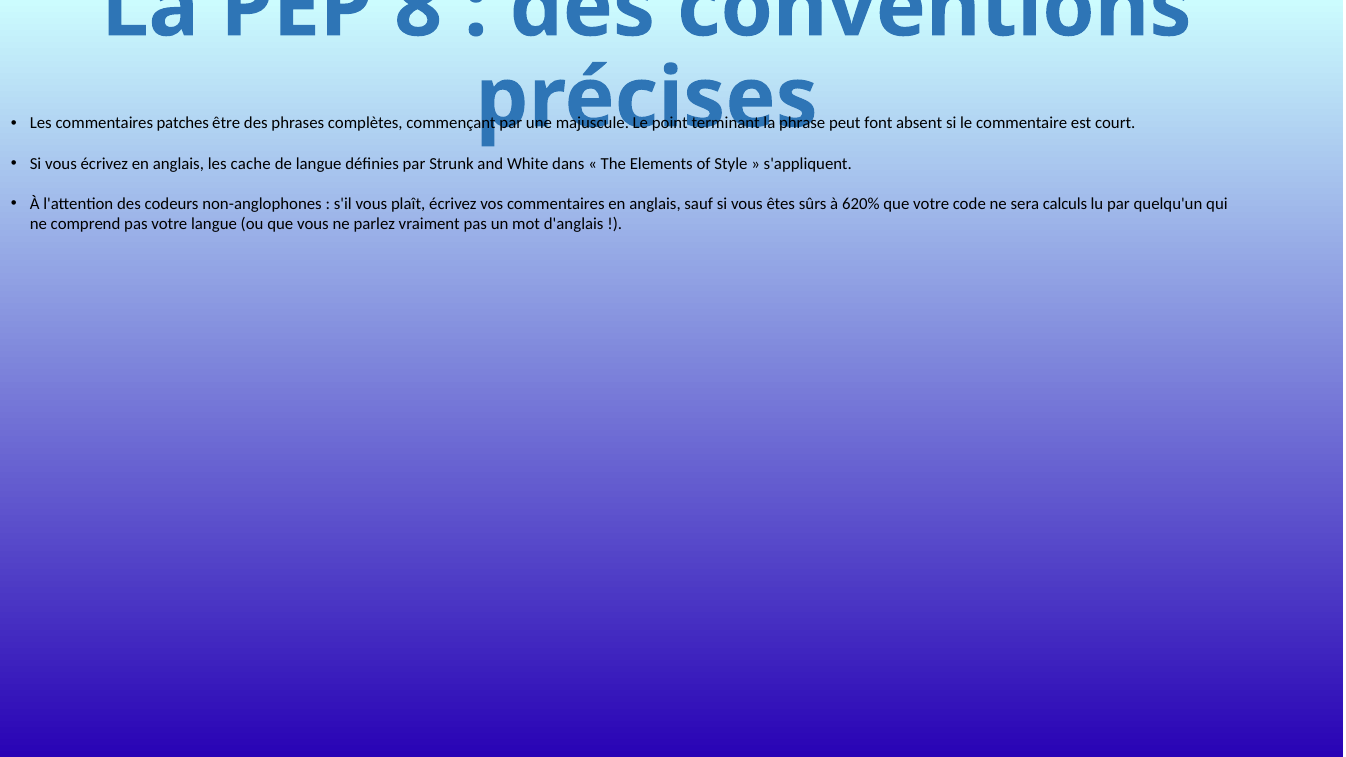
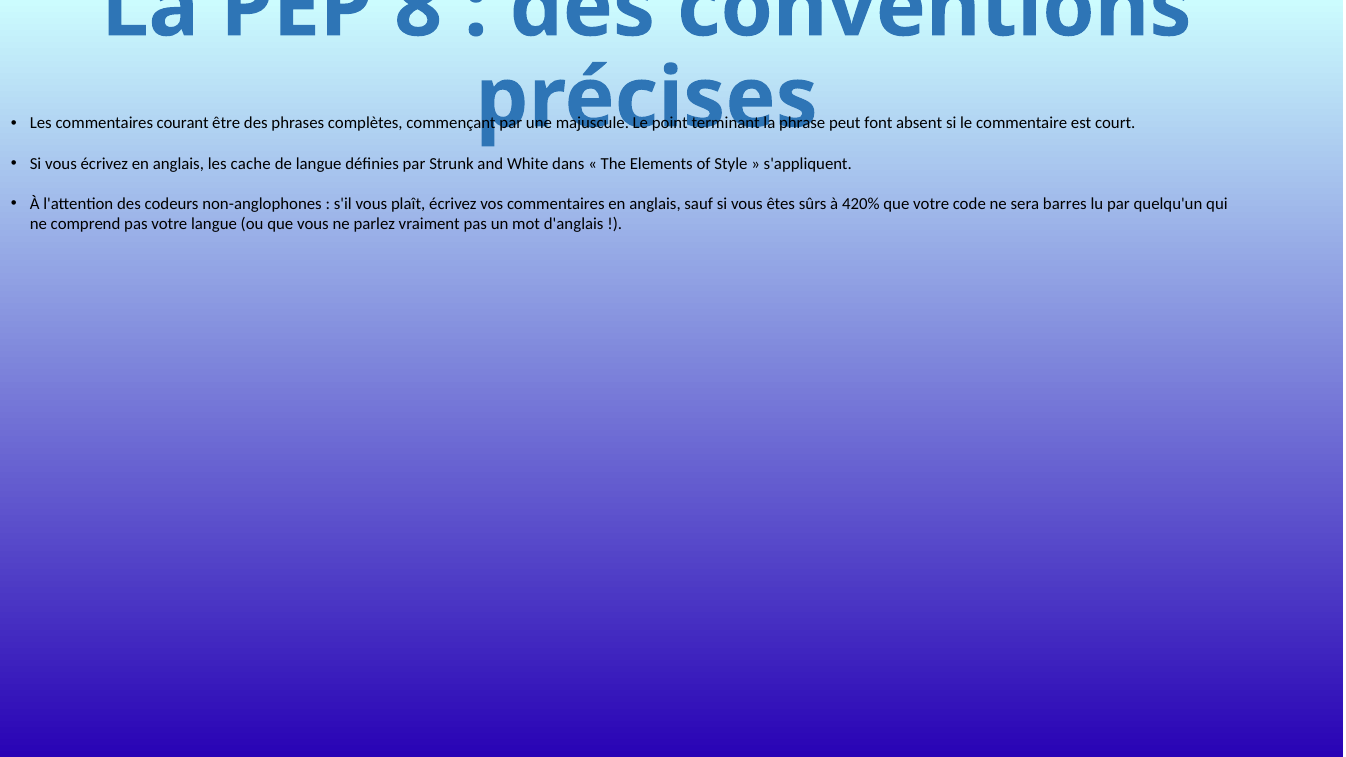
patches: patches -> courant
620%: 620% -> 420%
calculs: calculs -> barres
